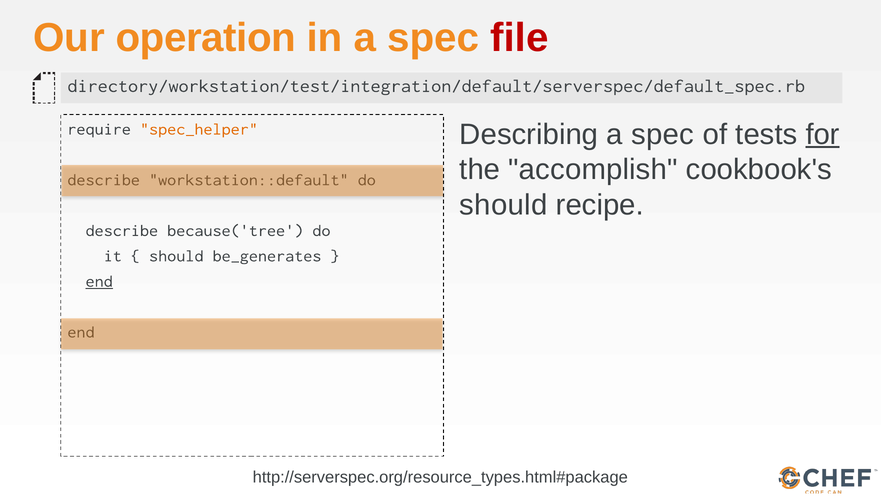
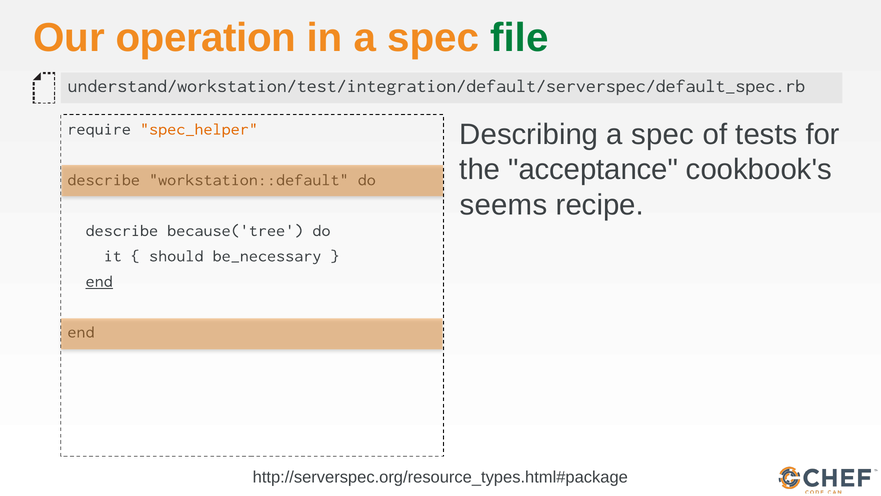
file colour: red -> green
directory/workstation/test/integration/default/serverspec/default_spec.rb: directory/workstation/test/integration/default/serverspec/default_spec.rb -> understand/workstation/test/integration/default/serverspec/default_spec.rb
for underline: present -> none
accomplish: accomplish -> acceptance
should at (503, 205): should -> seems
be_generates: be_generates -> be_necessary
